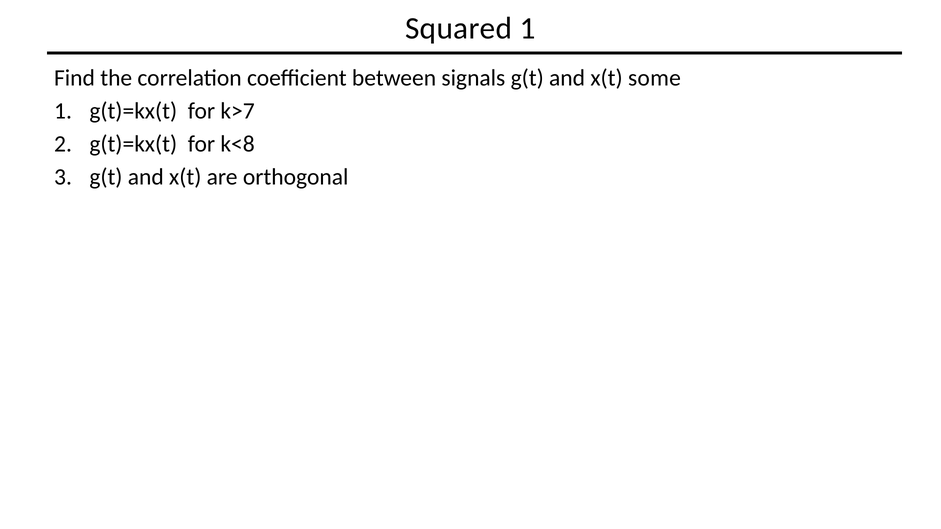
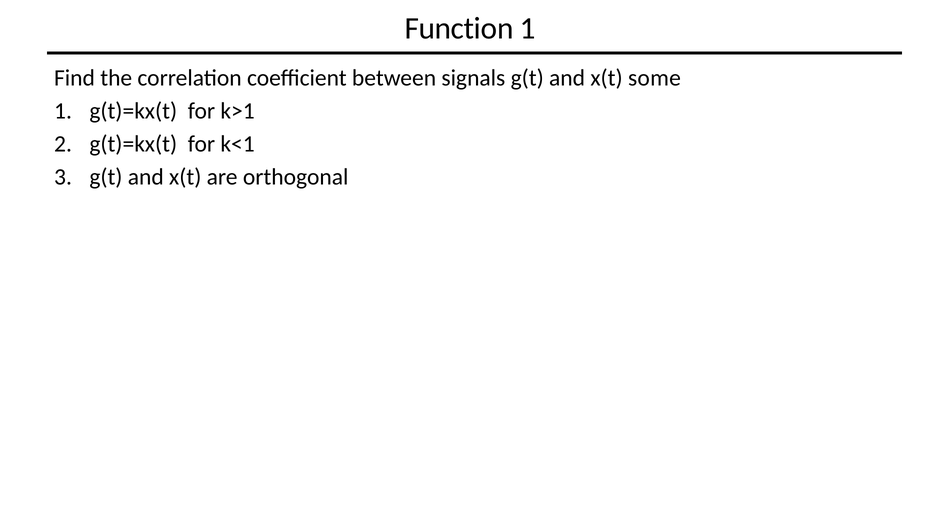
Squared: Squared -> Function
k>7: k>7 -> k>1
k<8: k<8 -> k<1
